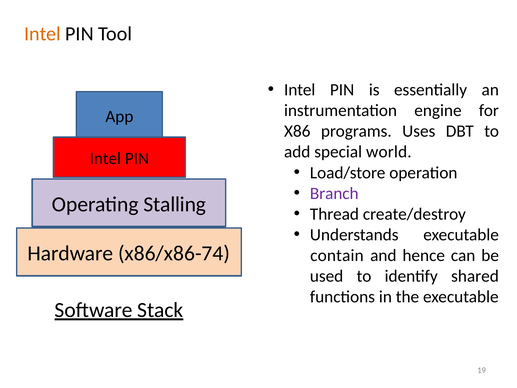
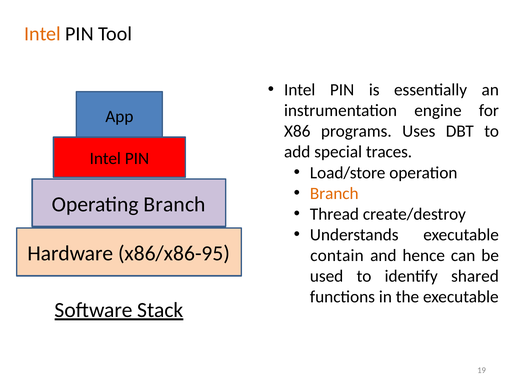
world: world -> traces
Branch at (334, 193) colour: purple -> orange
Operating Stalling: Stalling -> Branch
x86/x86-74: x86/x86-74 -> x86/x86-95
